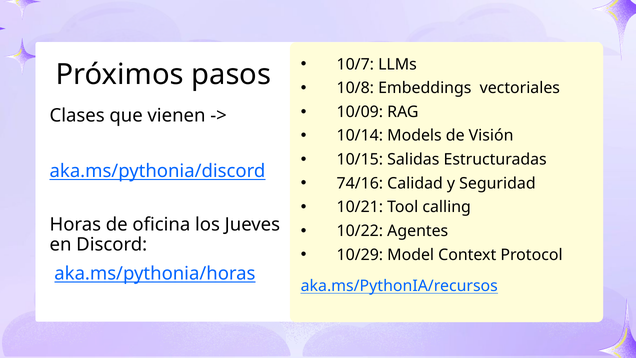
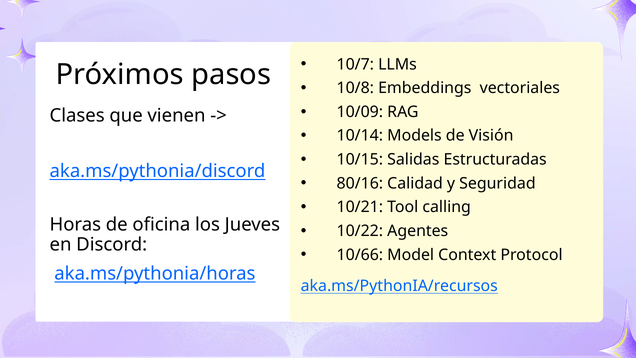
74/16: 74/16 -> 80/16
10/29: 10/29 -> 10/66
